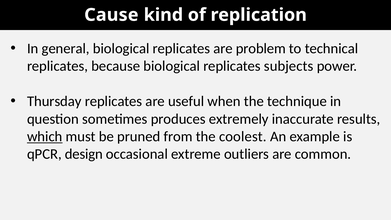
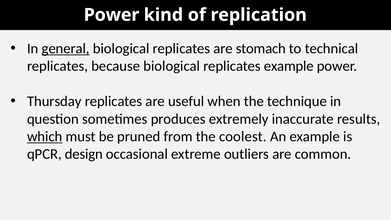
Cause at (111, 15): Cause -> Power
general underline: none -> present
problem: problem -> stomach
replicates subjects: subjects -> example
